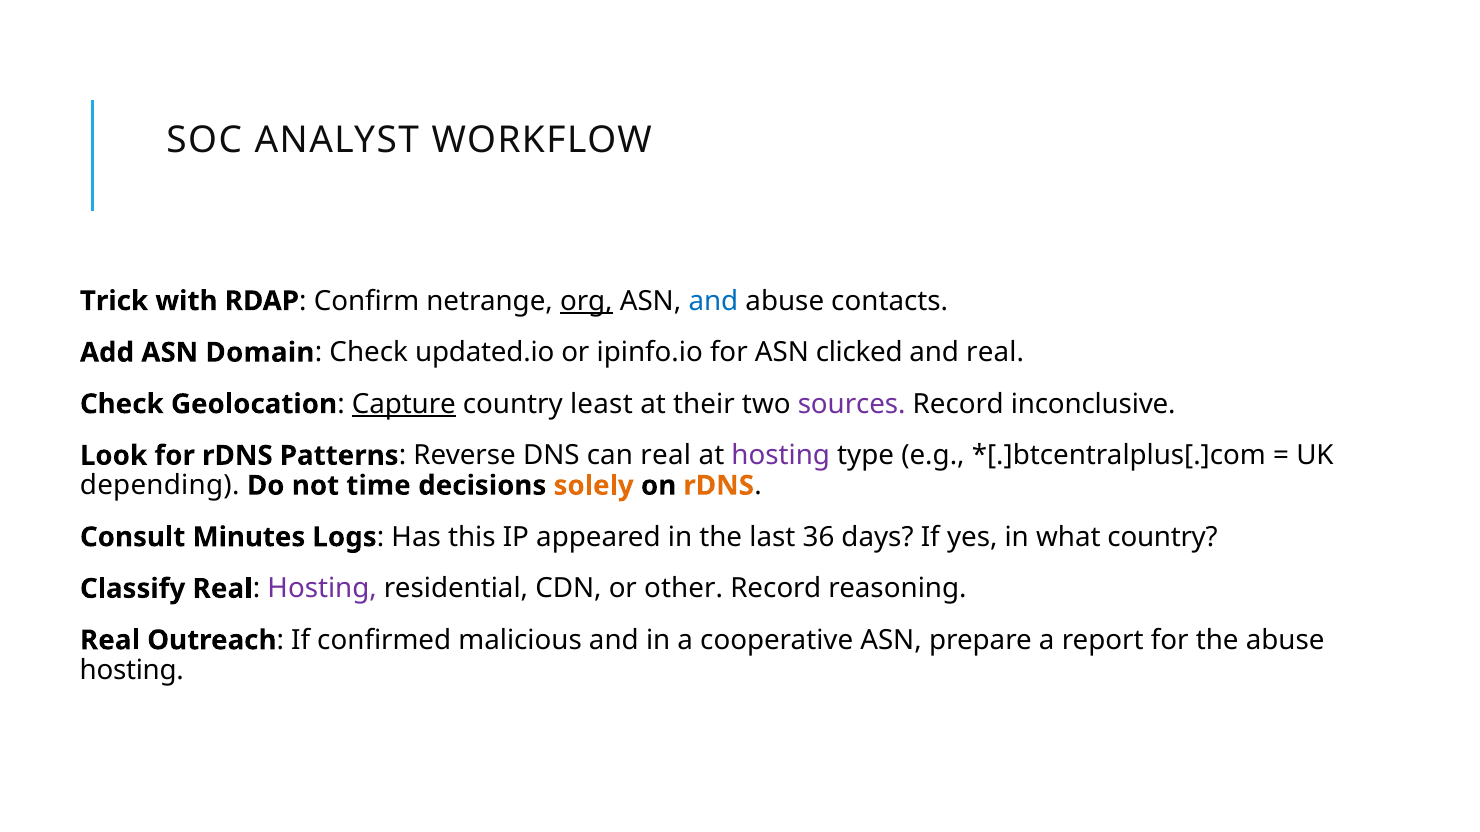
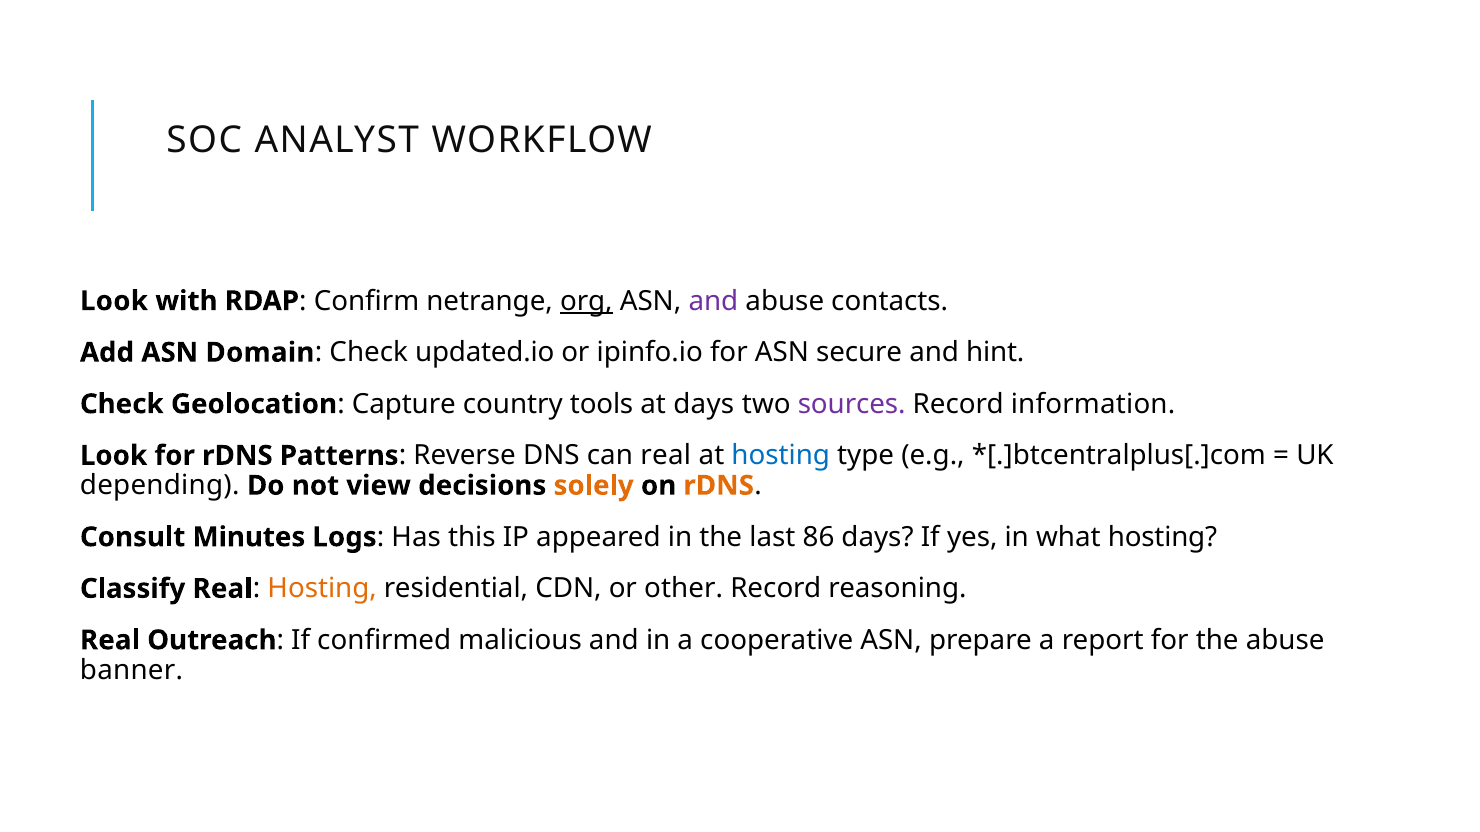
Trick at (114, 301): Trick -> Look
and at (713, 301) colour: blue -> purple
clicked: clicked -> secure
and real: real -> hint
Capture underline: present -> none
least: least -> tools
at their: their -> days
inconclusive: inconclusive -> information
hosting at (781, 456) colour: purple -> blue
time: time -> view
36: 36 -> 86
what country: country -> hosting
Hosting at (322, 589) colour: purple -> orange
hosting at (132, 671): hosting -> banner
